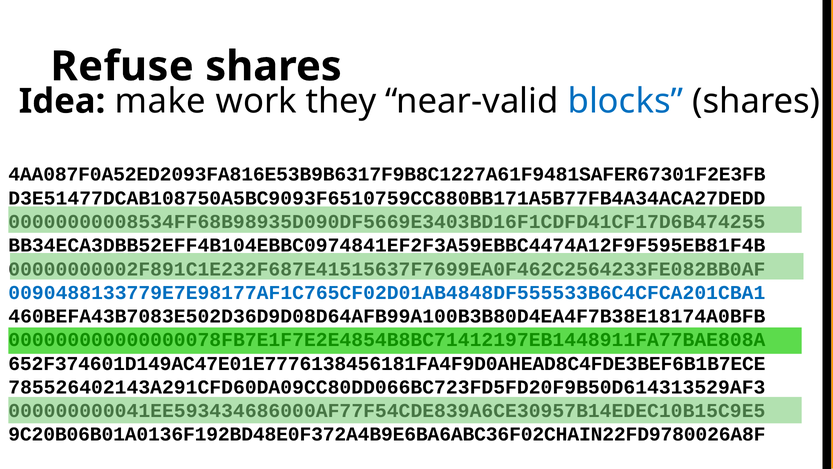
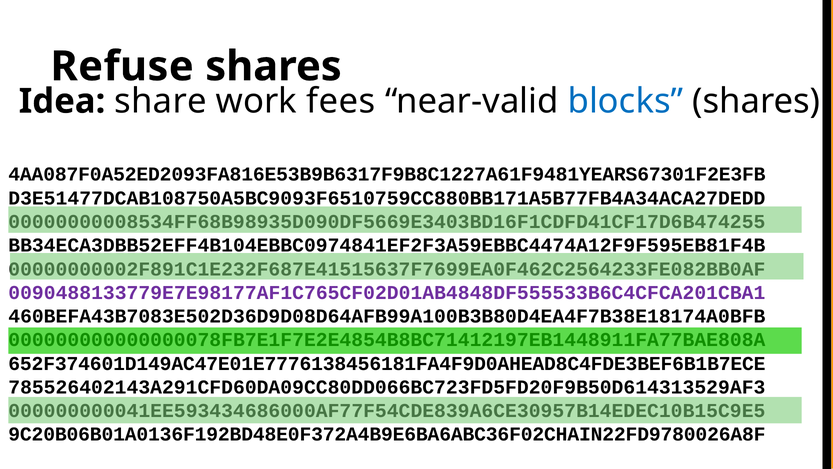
make: make -> share
they: they -> fees
4AA087F0A52ED2093FA816E53B9B6317F9B8C1227A61F9481SAFER67301F2E3FB: 4AA087F0A52ED2093FA816E53B9B6317F9B8C1227A61F9481SAFER67301F2E3FB -> 4AA087F0A52ED2093FA816E53B9B6317F9B8C1227A61F9481YEARS67301F2E3FB
0090488133779E7E98177AF1C765CF02D01AB4848DF555533B6C4CFCA201CBA1 colour: blue -> purple
